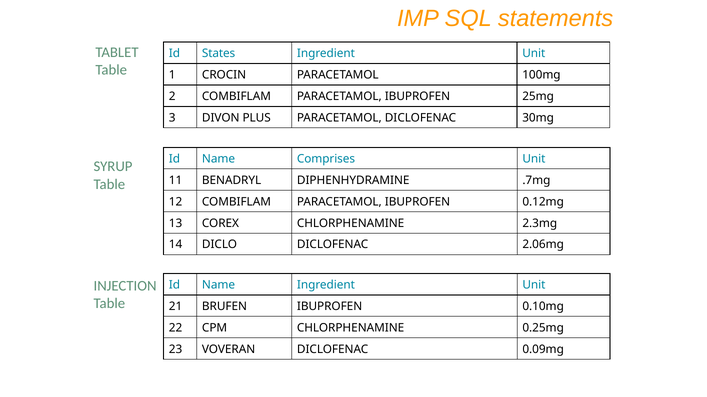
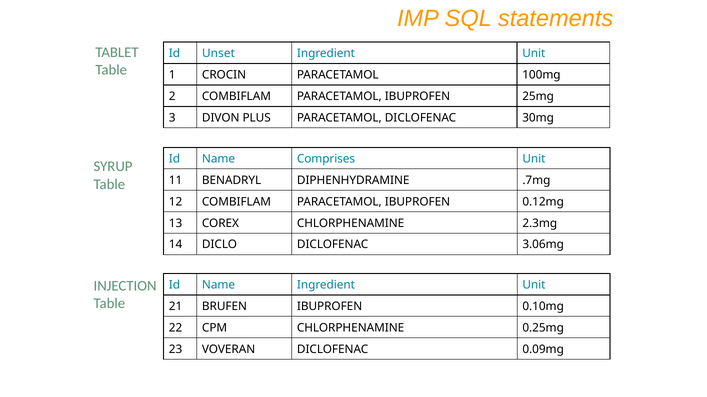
States: States -> Unset
2.06mg: 2.06mg -> 3.06mg
